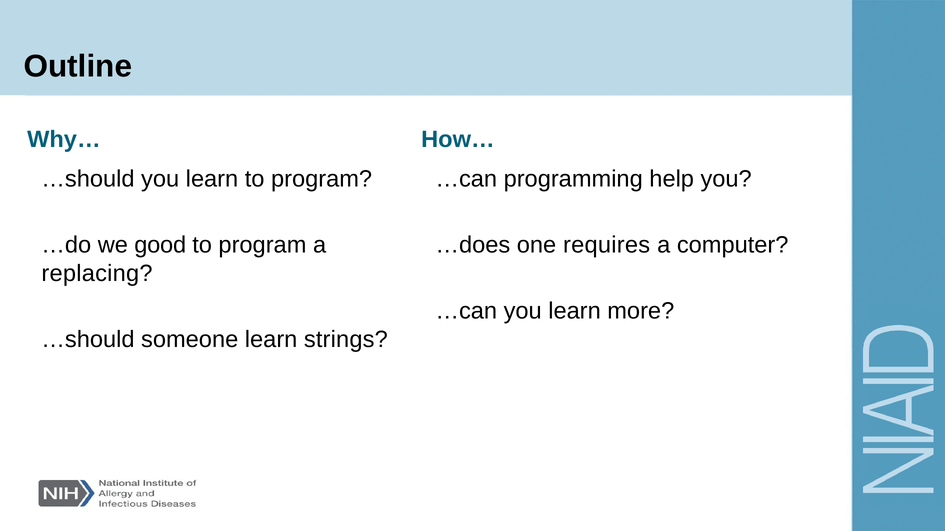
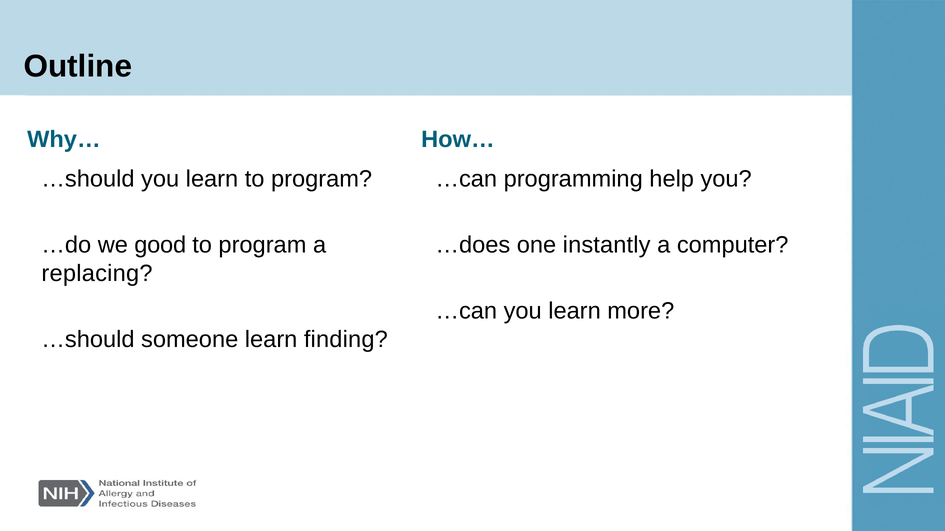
requires: requires -> instantly
strings: strings -> finding
